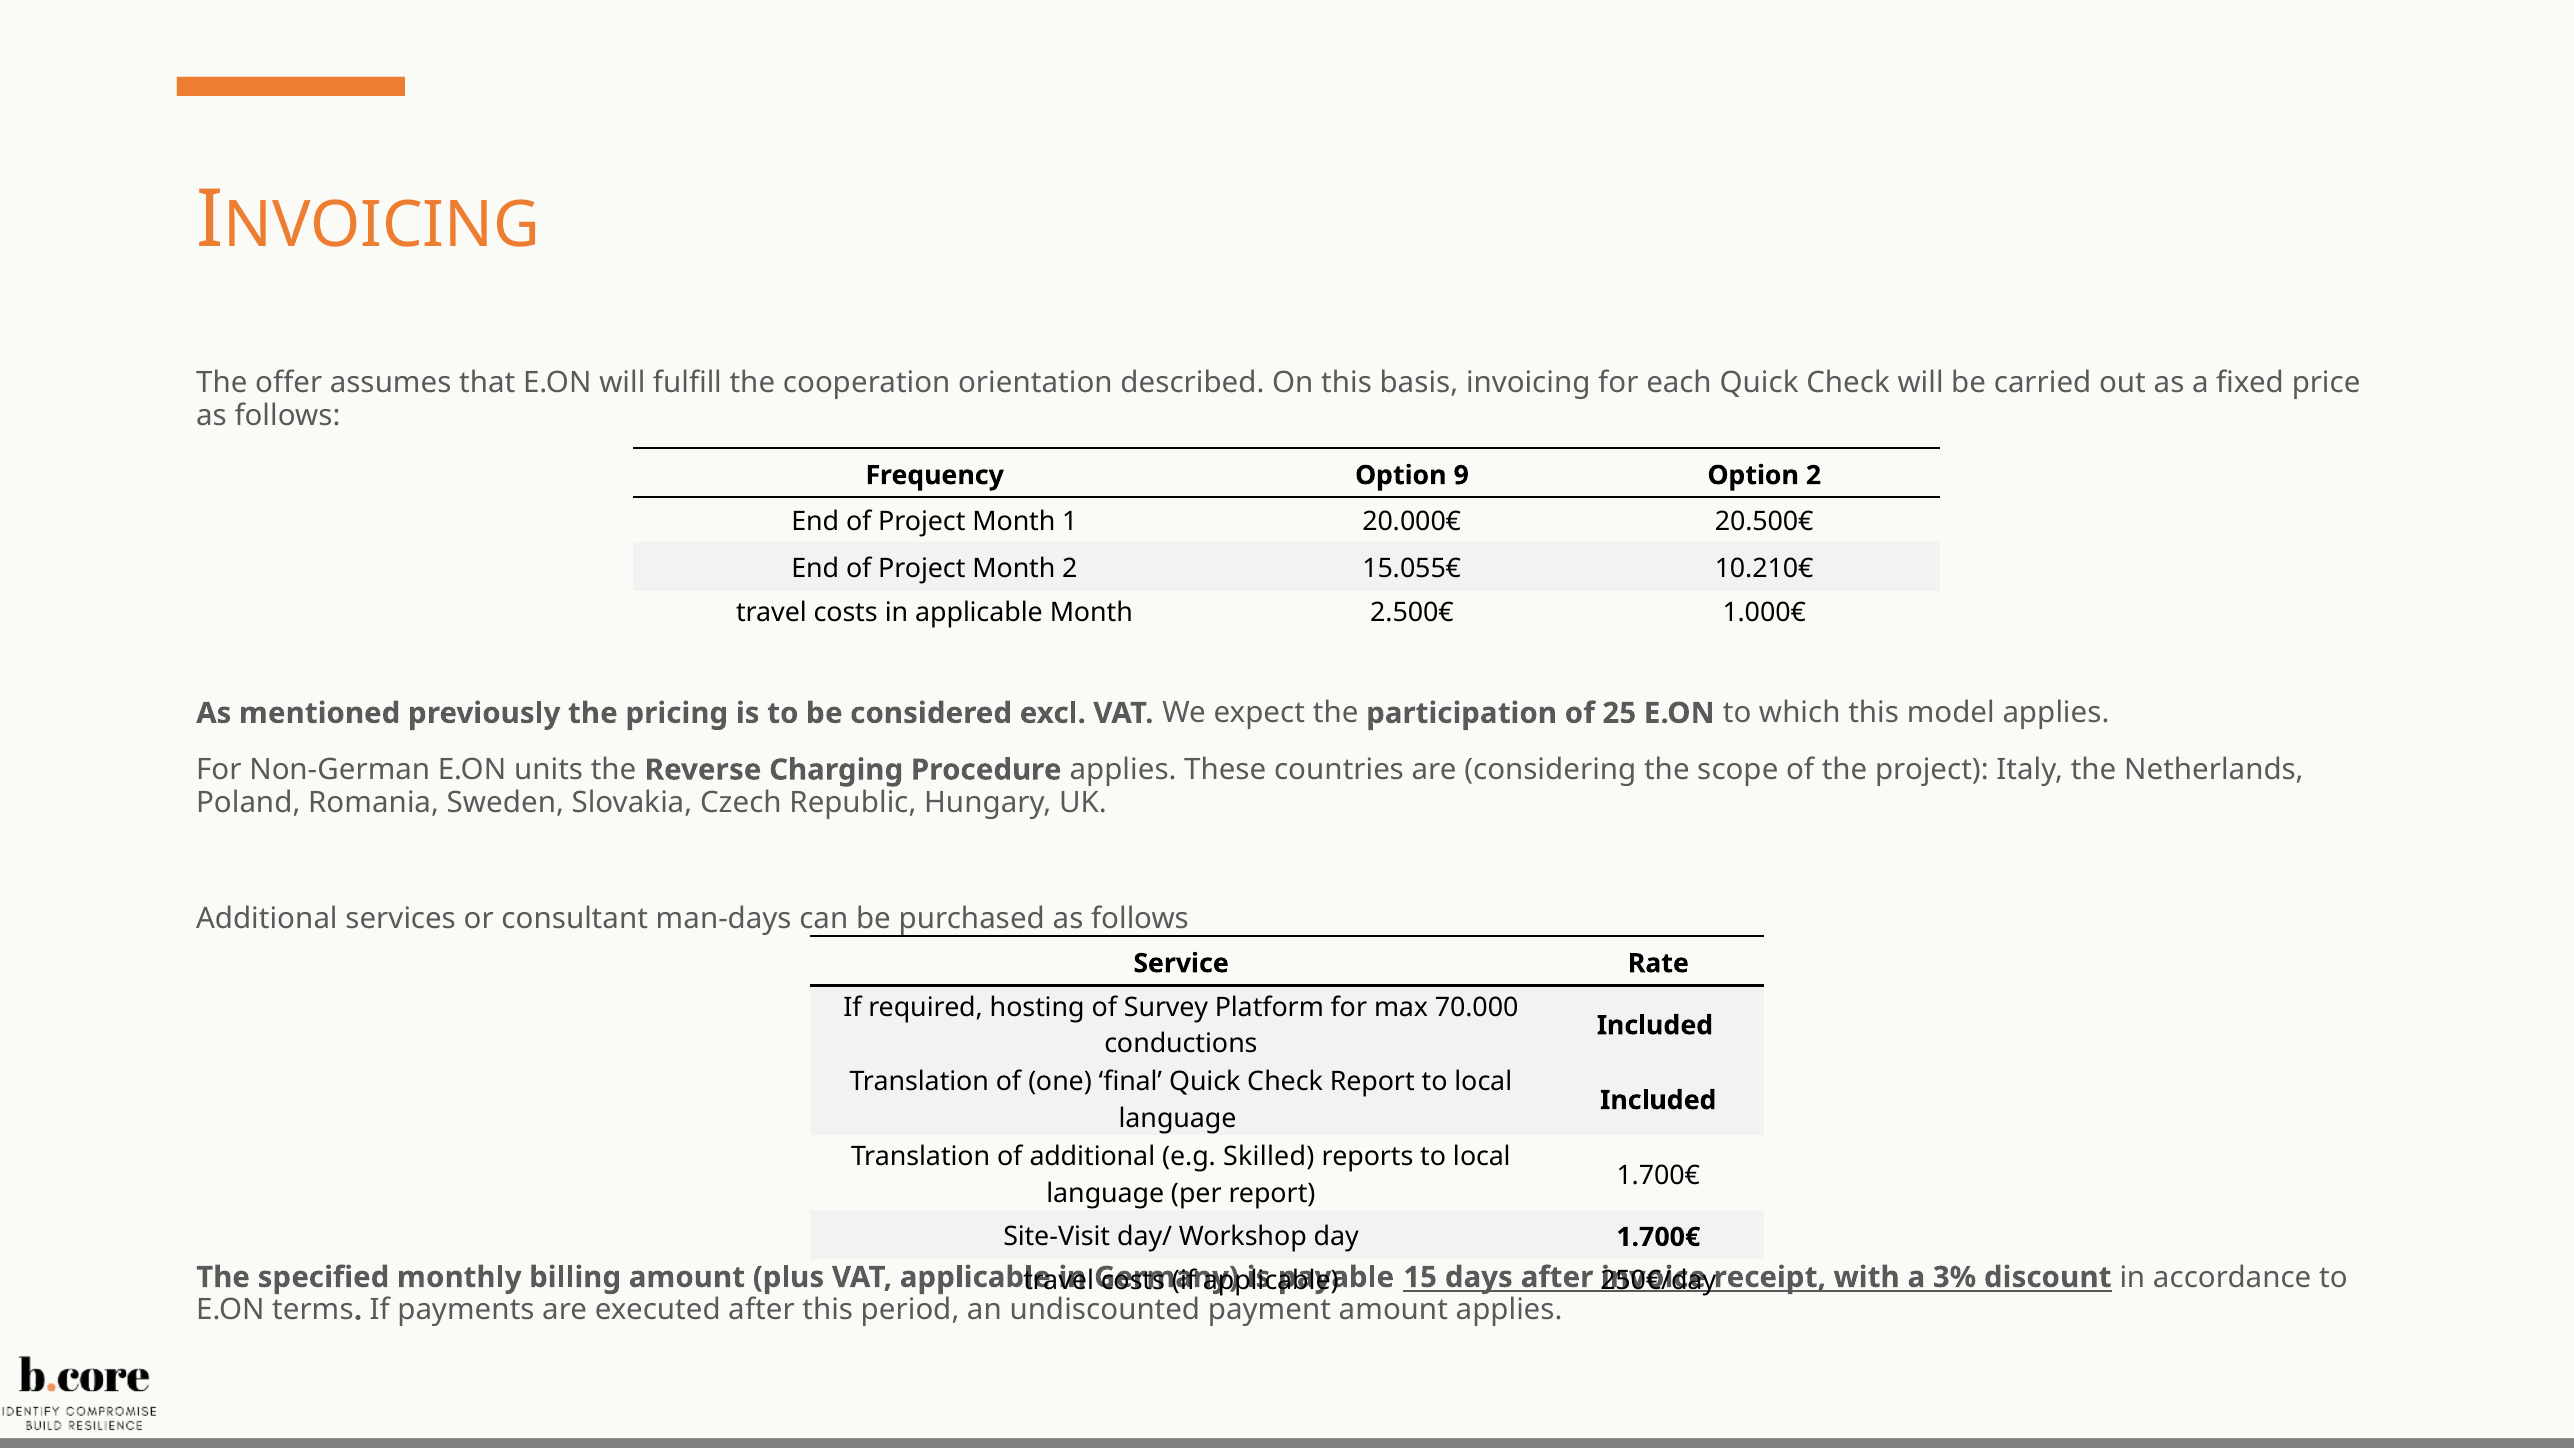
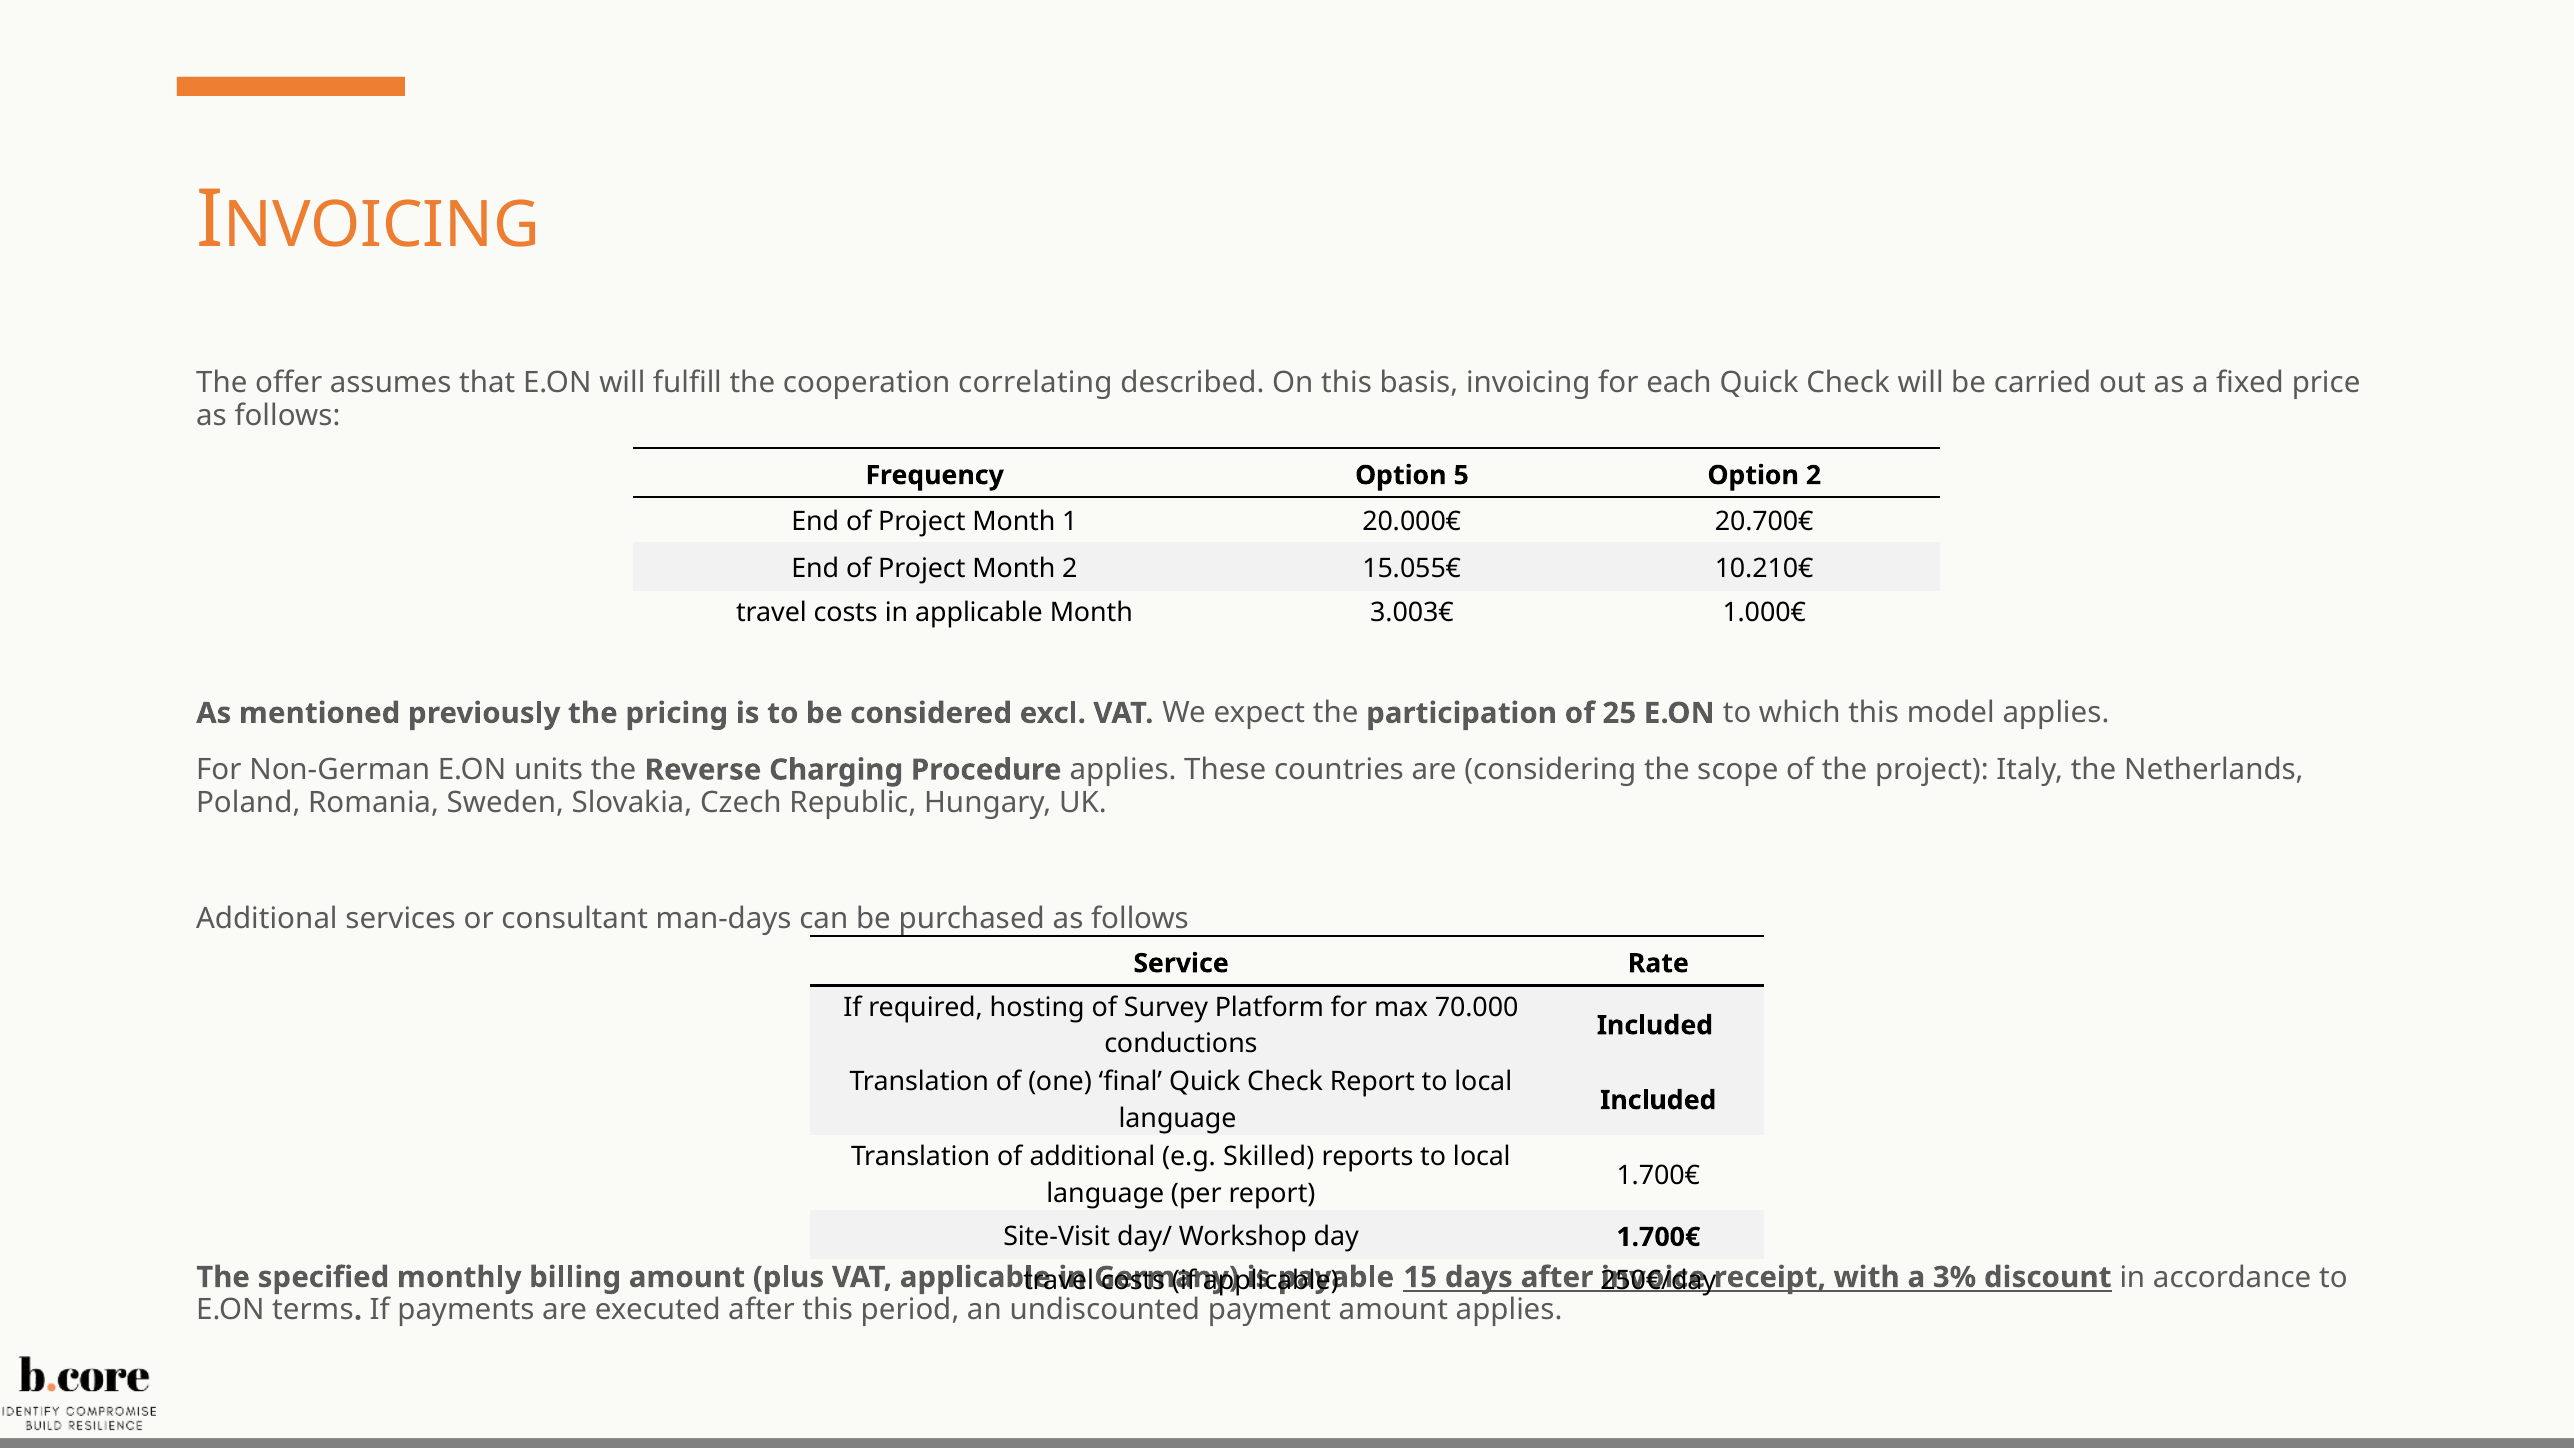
orientation: orientation -> correlating
9: 9 -> 5
20.500€: 20.500€ -> 20.700€
2.500€: 2.500€ -> 3.003€
